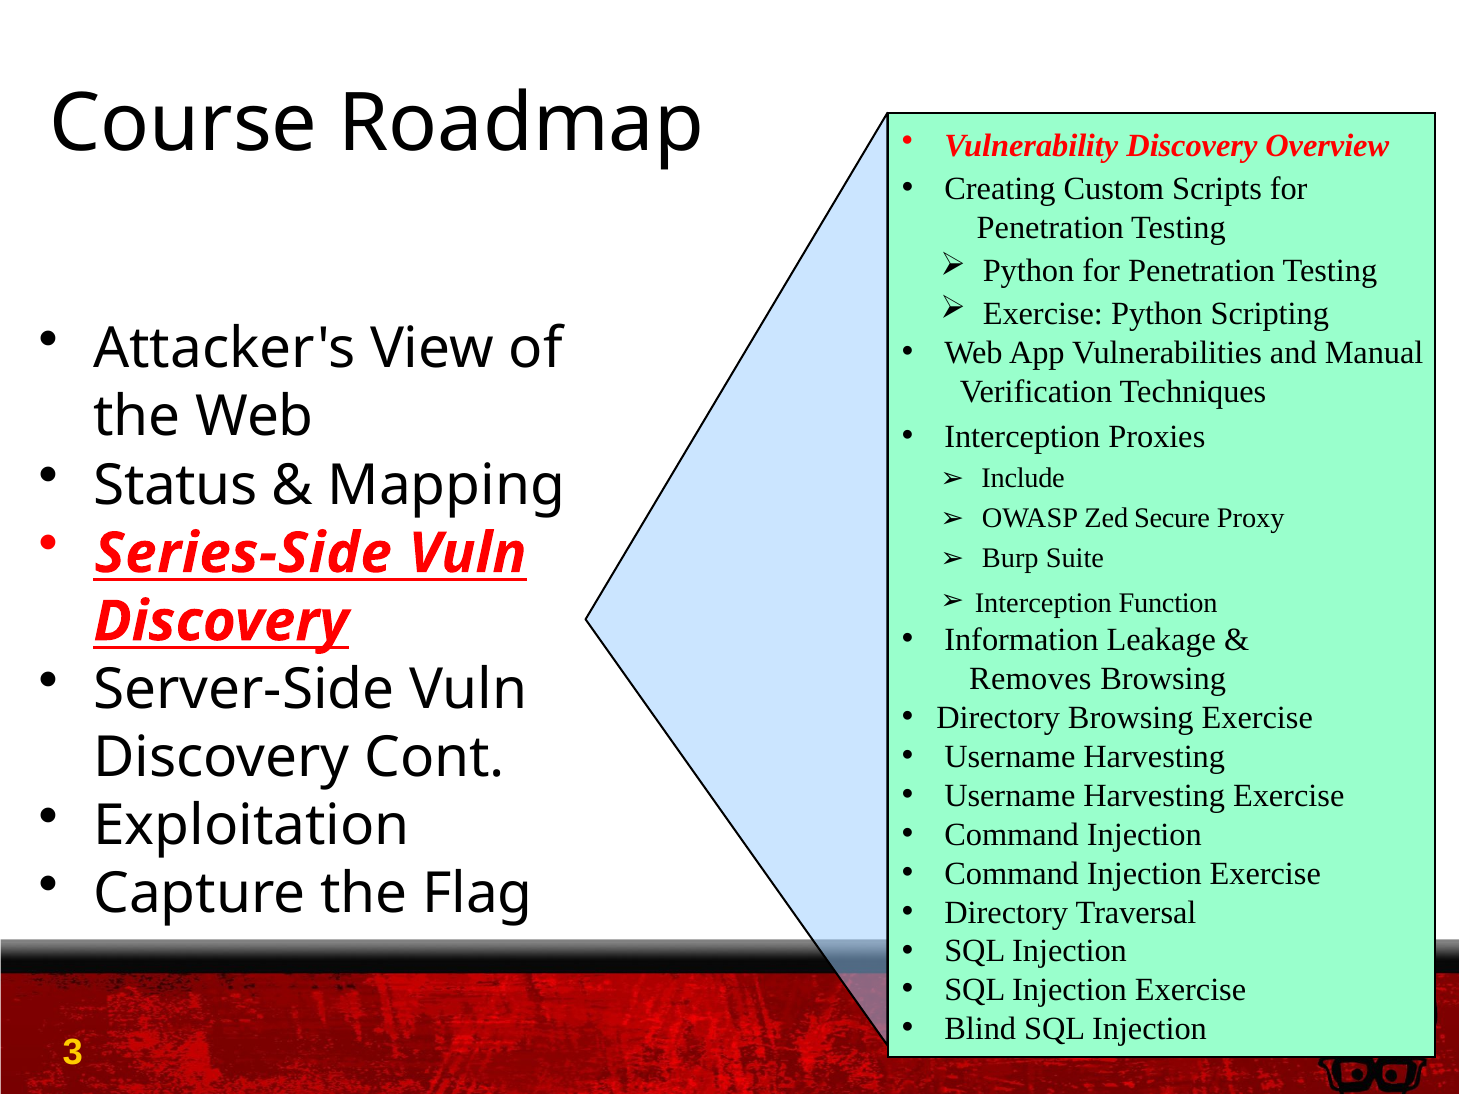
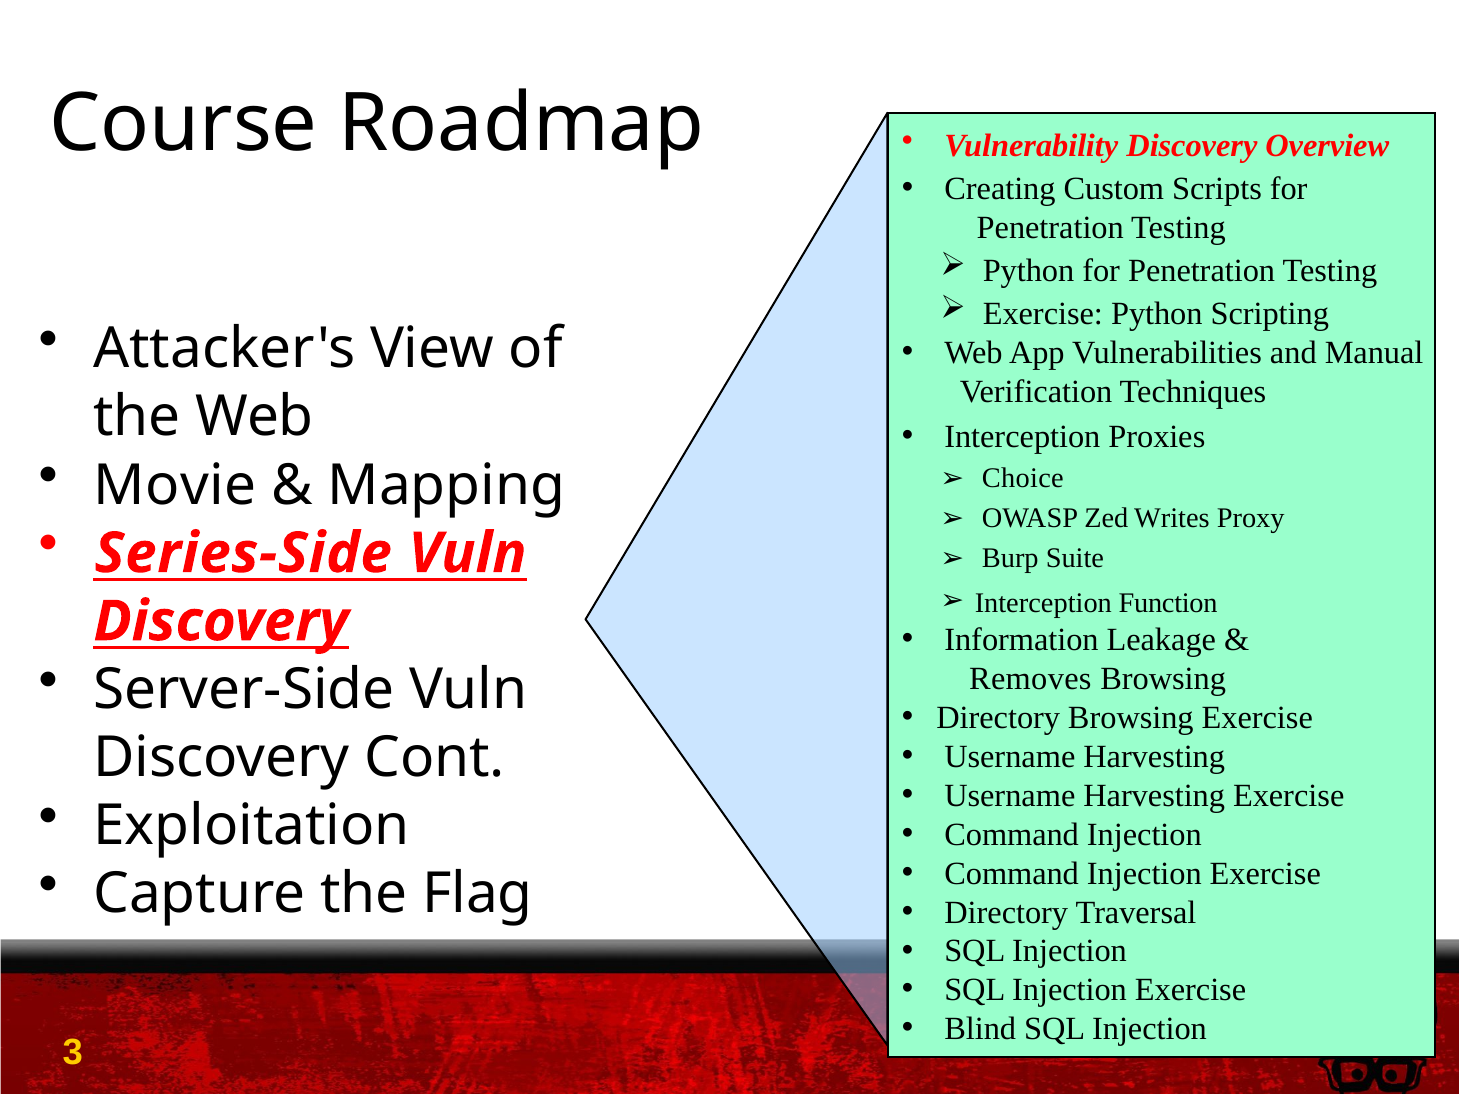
Status: Status -> Movie
Include: Include -> Choice
Secure: Secure -> Writes
